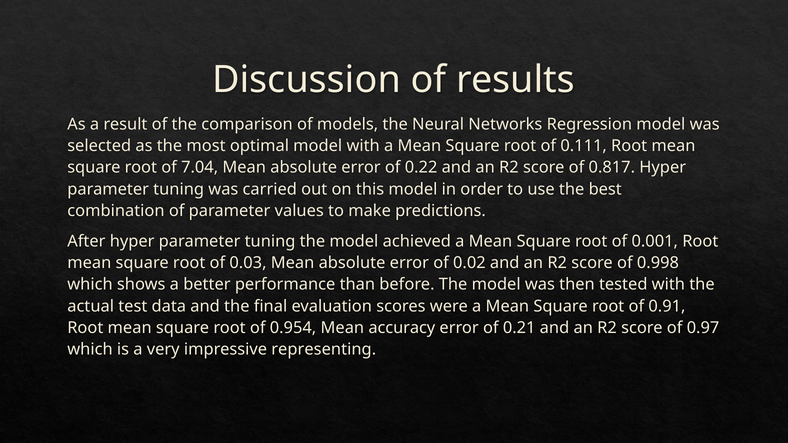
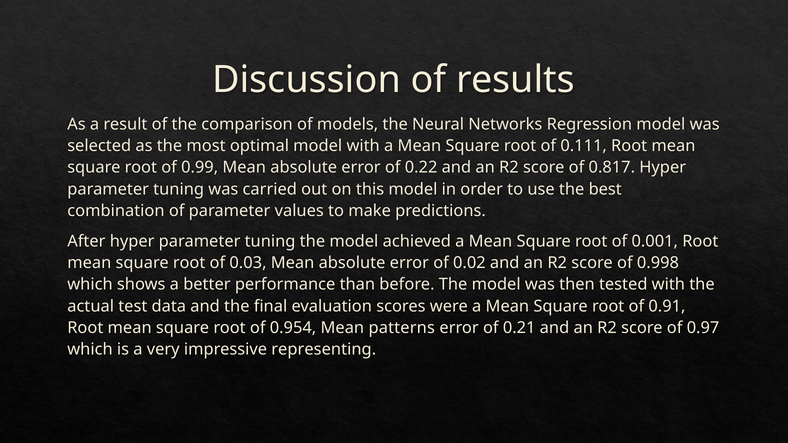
7.04: 7.04 -> 0.99
accuracy: accuracy -> patterns
